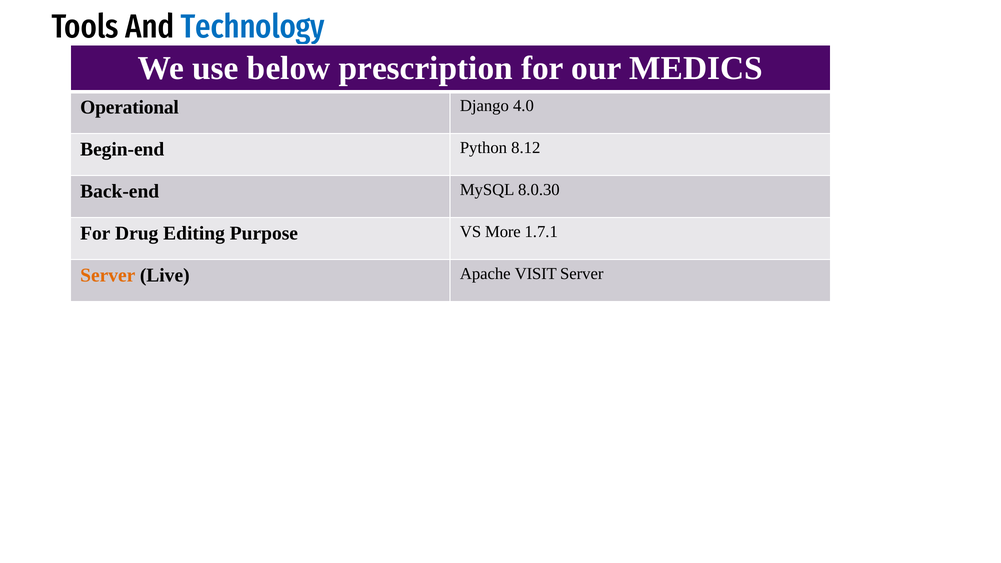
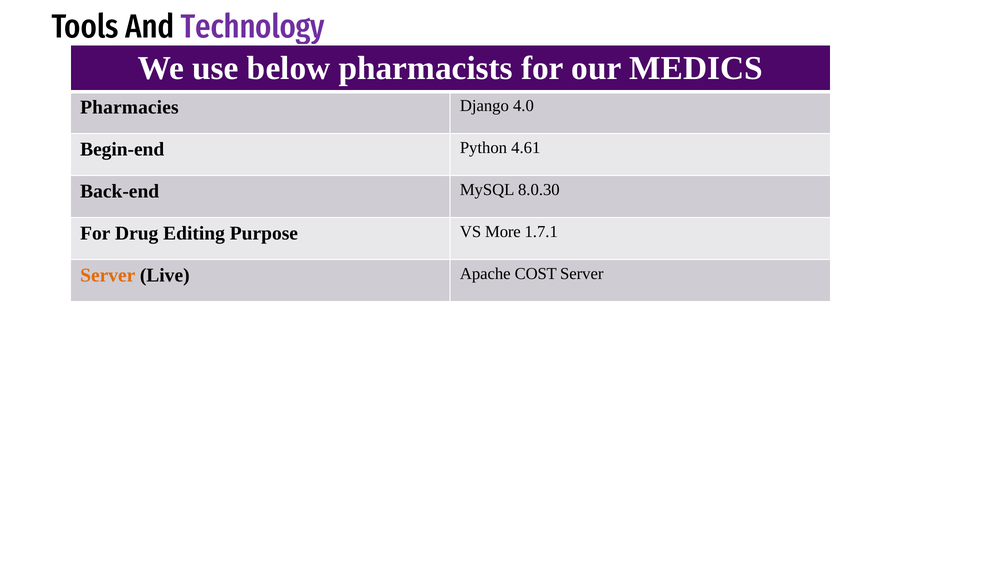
Technology colour: blue -> purple
prescription: prescription -> pharmacists
Operational: Operational -> Pharmacies
8.12: 8.12 -> 4.61
VISIT: VISIT -> COST
